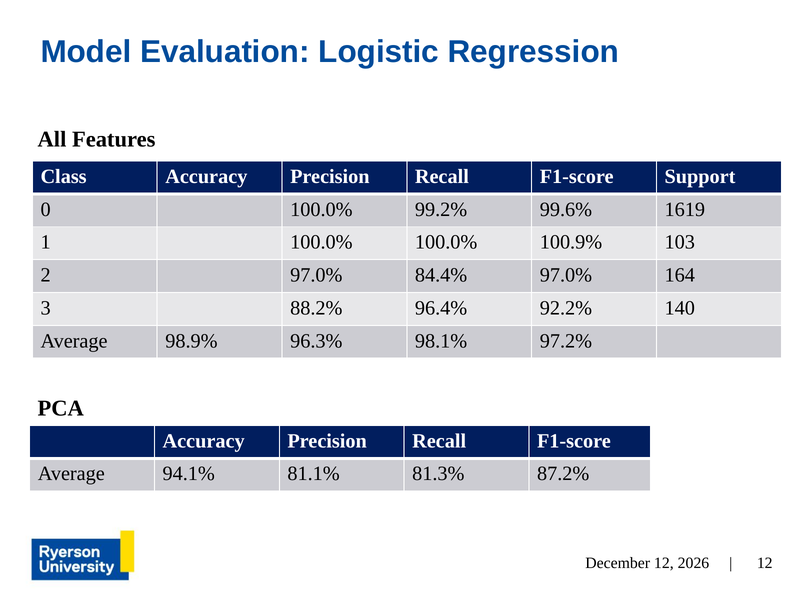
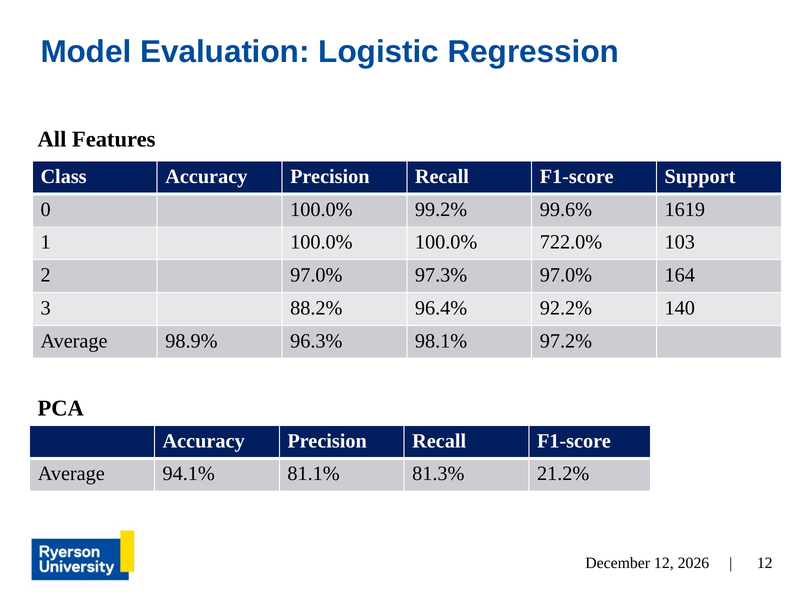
100.9%: 100.9% -> 722.0%
84.4%: 84.4% -> 97.3%
87.2%: 87.2% -> 21.2%
